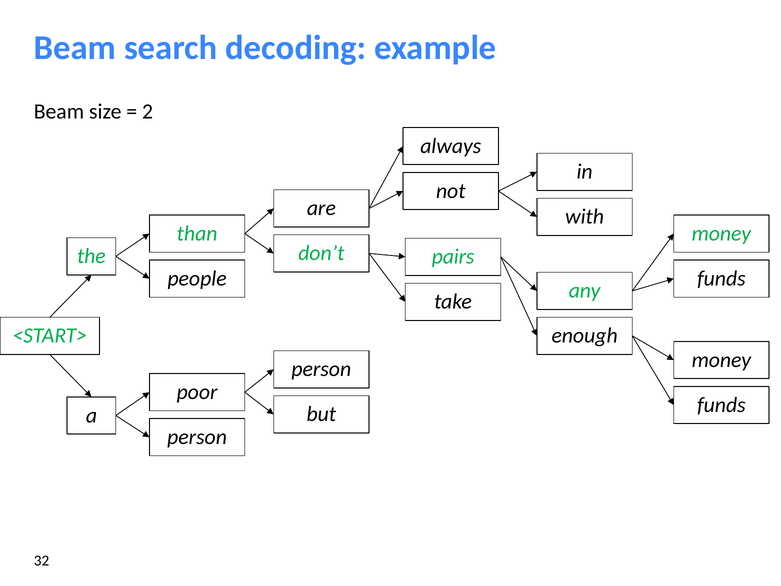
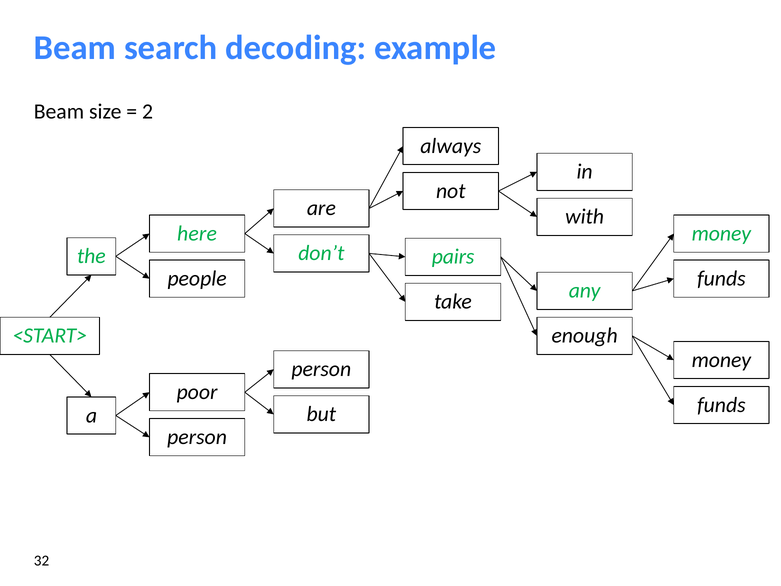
than: than -> here
